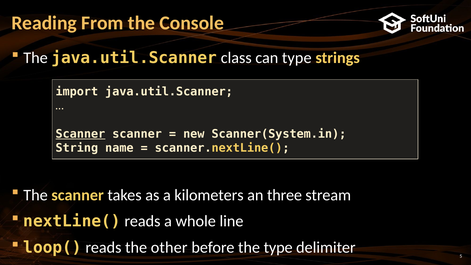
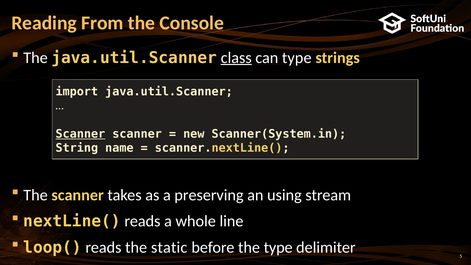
class underline: none -> present
kilometers: kilometers -> preserving
three: three -> using
other: other -> static
